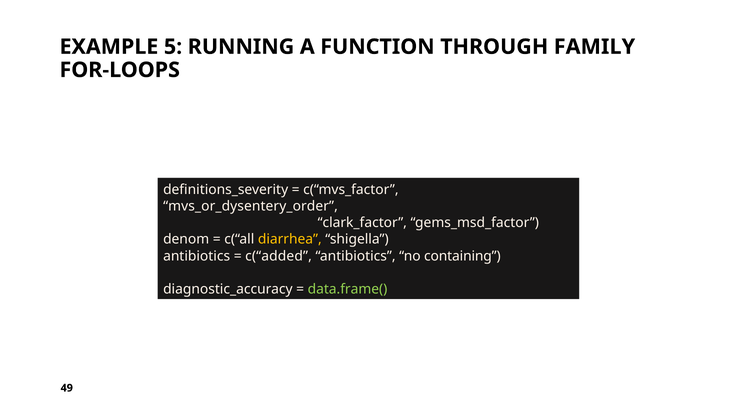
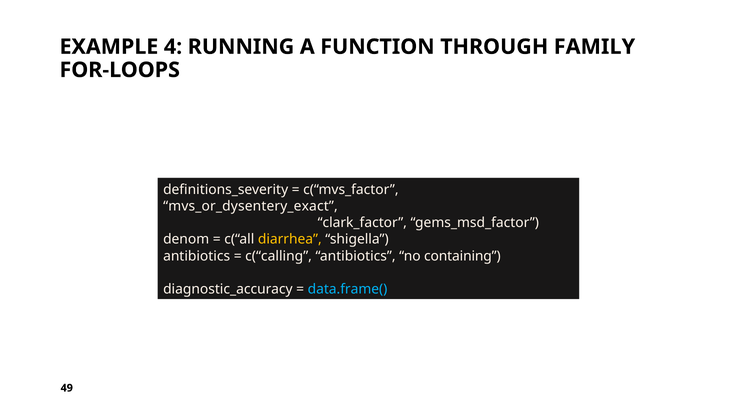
5: 5 -> 4
mvs_or_dysentery_order: mvs_or_dysentery_order -> mvs_or_dysentery_exact
c(“added: c(“added -> c(“calling
data.frame( colour: light green -> light blue
